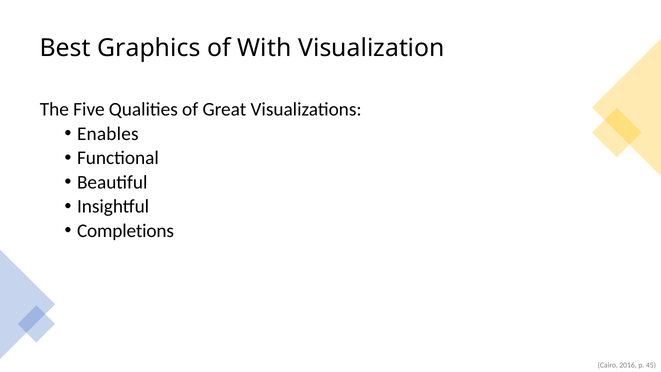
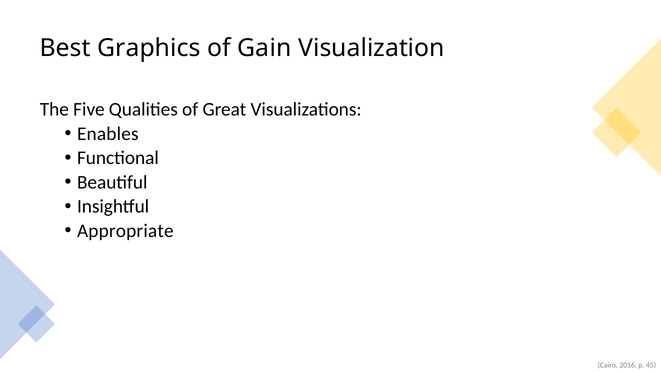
With: With -> Gain
Completions: Completions -> Appropriate
